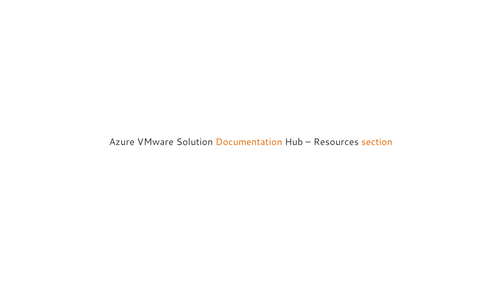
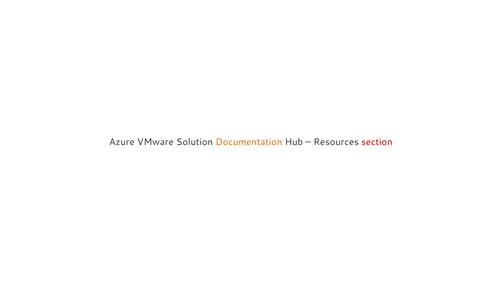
section colour: orange -> red
